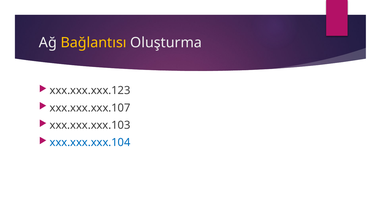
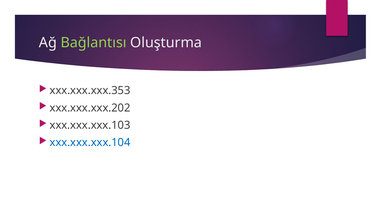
Bağlantısı colour: yellow -> light green
xxx.xxx.xxx.123: xxx.xxx.xxx.123 -> xxx.xxx.xxx.353
xxx.xxx.xxx.107: xxx.xxx.xxx.107 -> xxx.xxx.xxx.202
